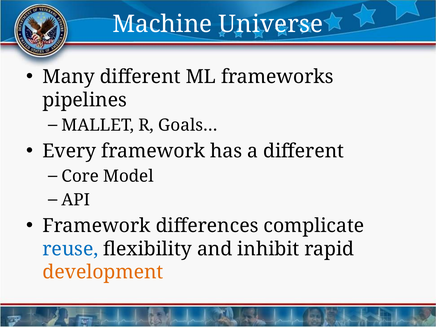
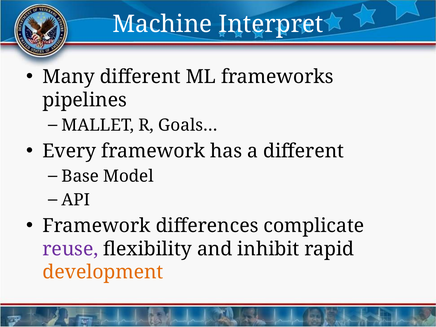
Universe: Universe -> Interpret
Core: Core -> Base
reuse colour: blue -> purple
